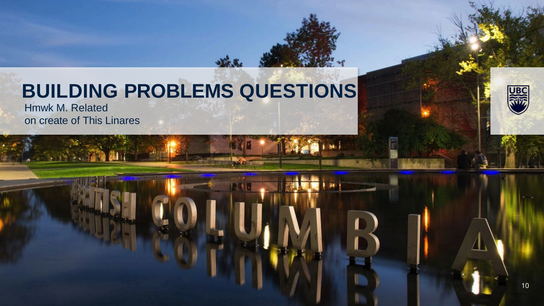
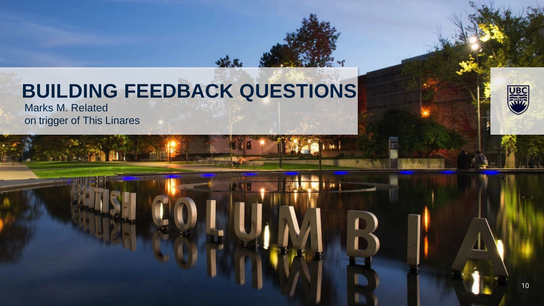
PROBLEMS: PROBLEMS -> FEEDBACK
Hmwk: Hmwk -> Marks
create: create -> trigger
